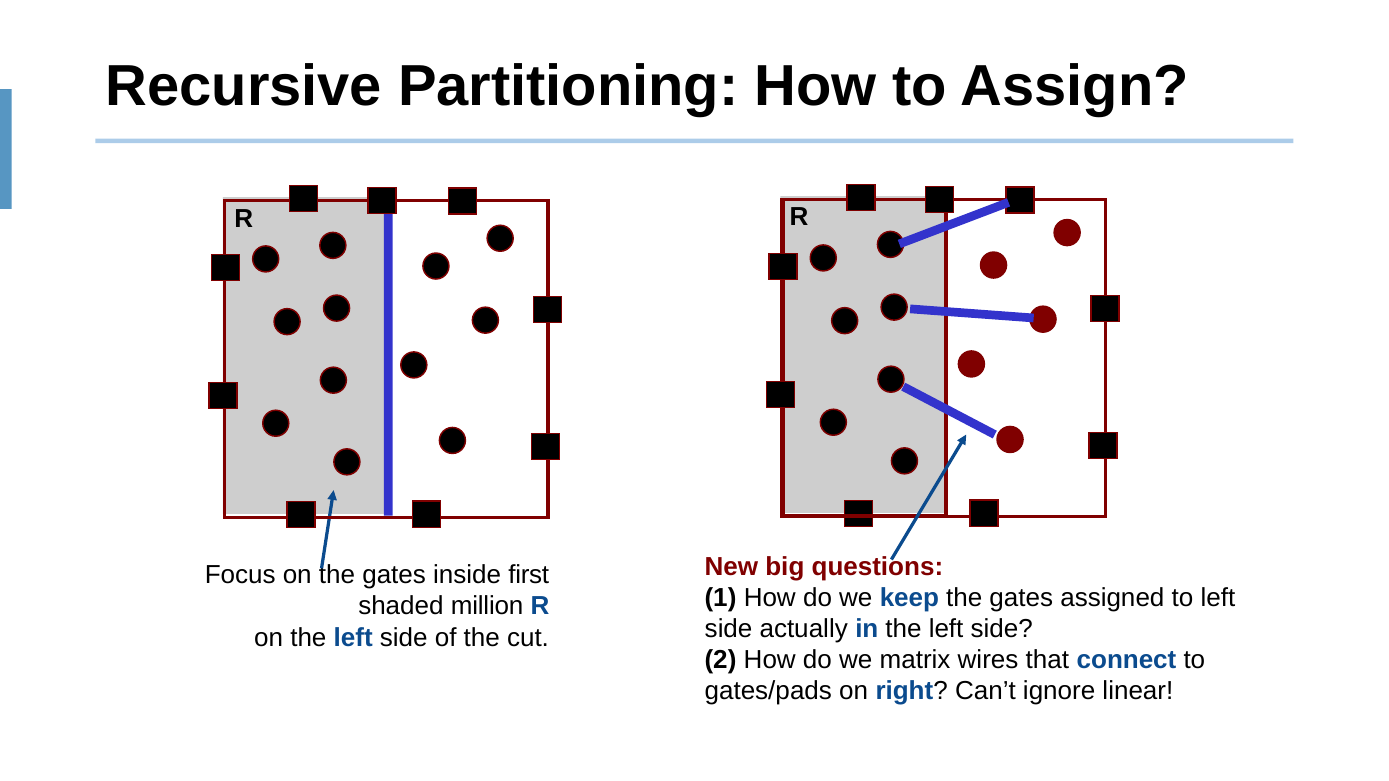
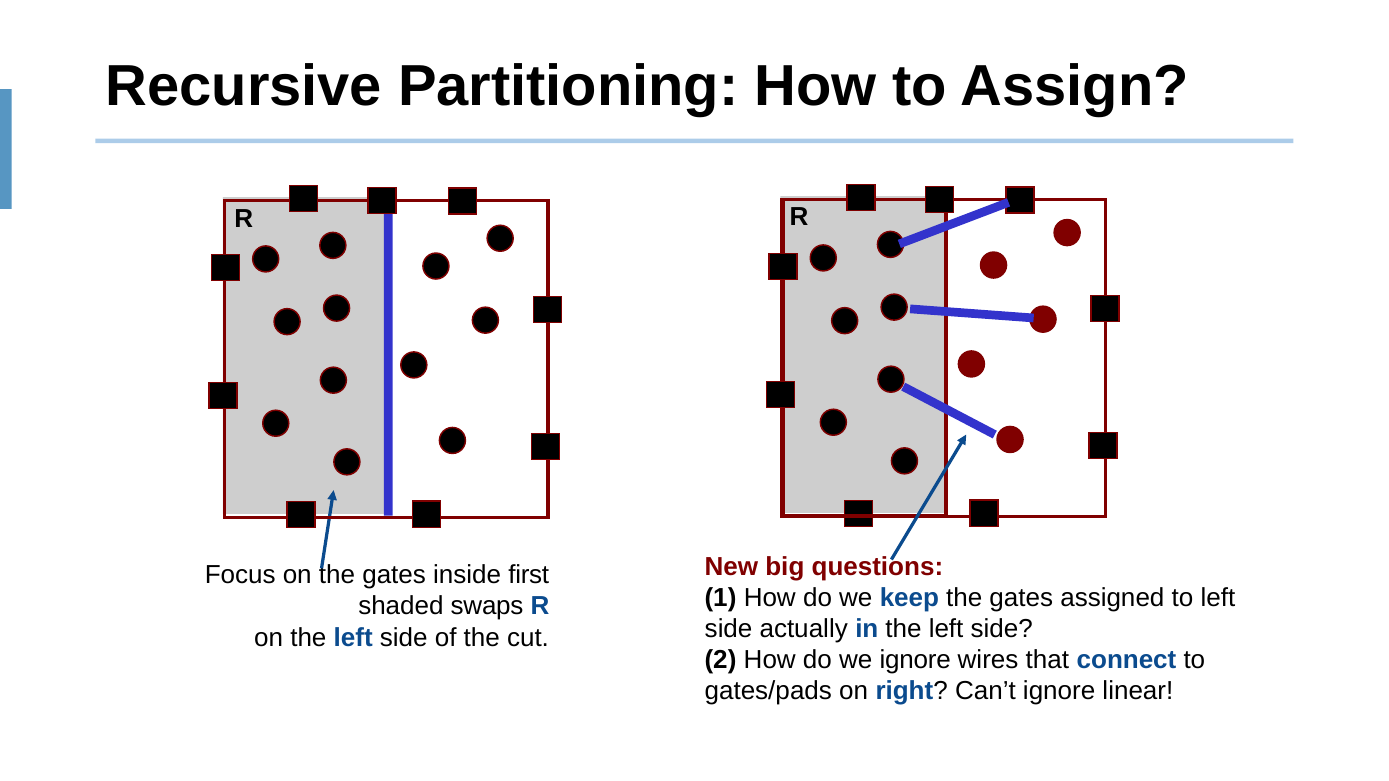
million: million -> swaps
we matrix: matrix -> ignore
